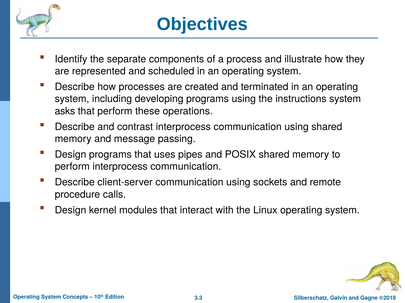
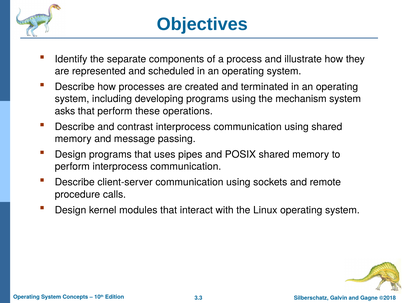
instructions: instructions -> mechanism
